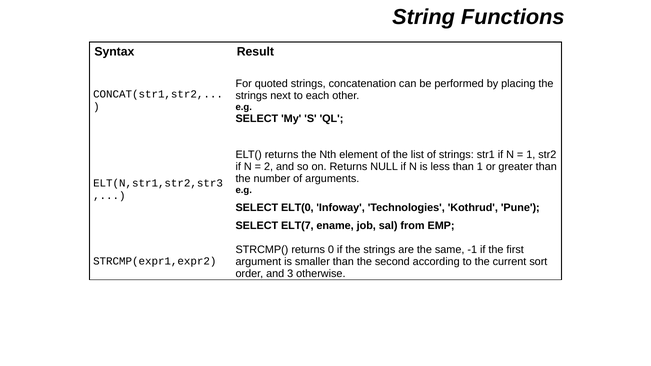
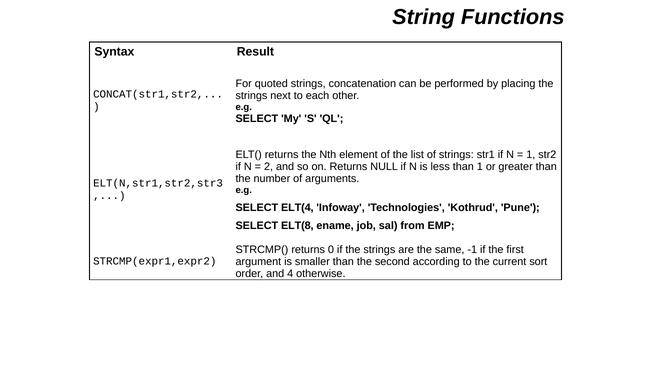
ELT(0: ELT(0 -> ELT(4
ELT(7: ELT(7 -> ELT(8
3: 3 -> 4
